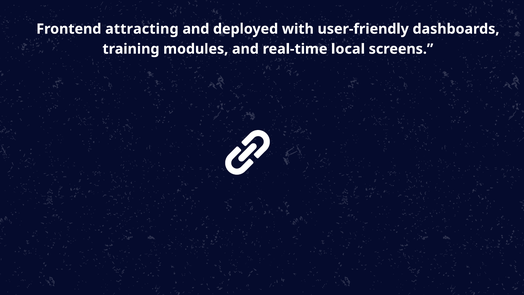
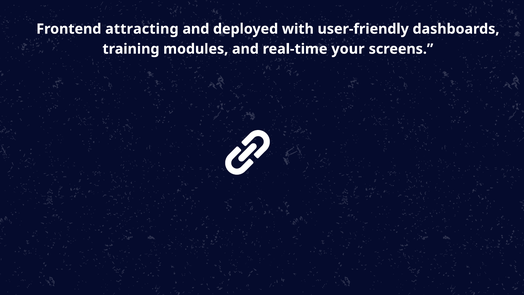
local: local -> your
